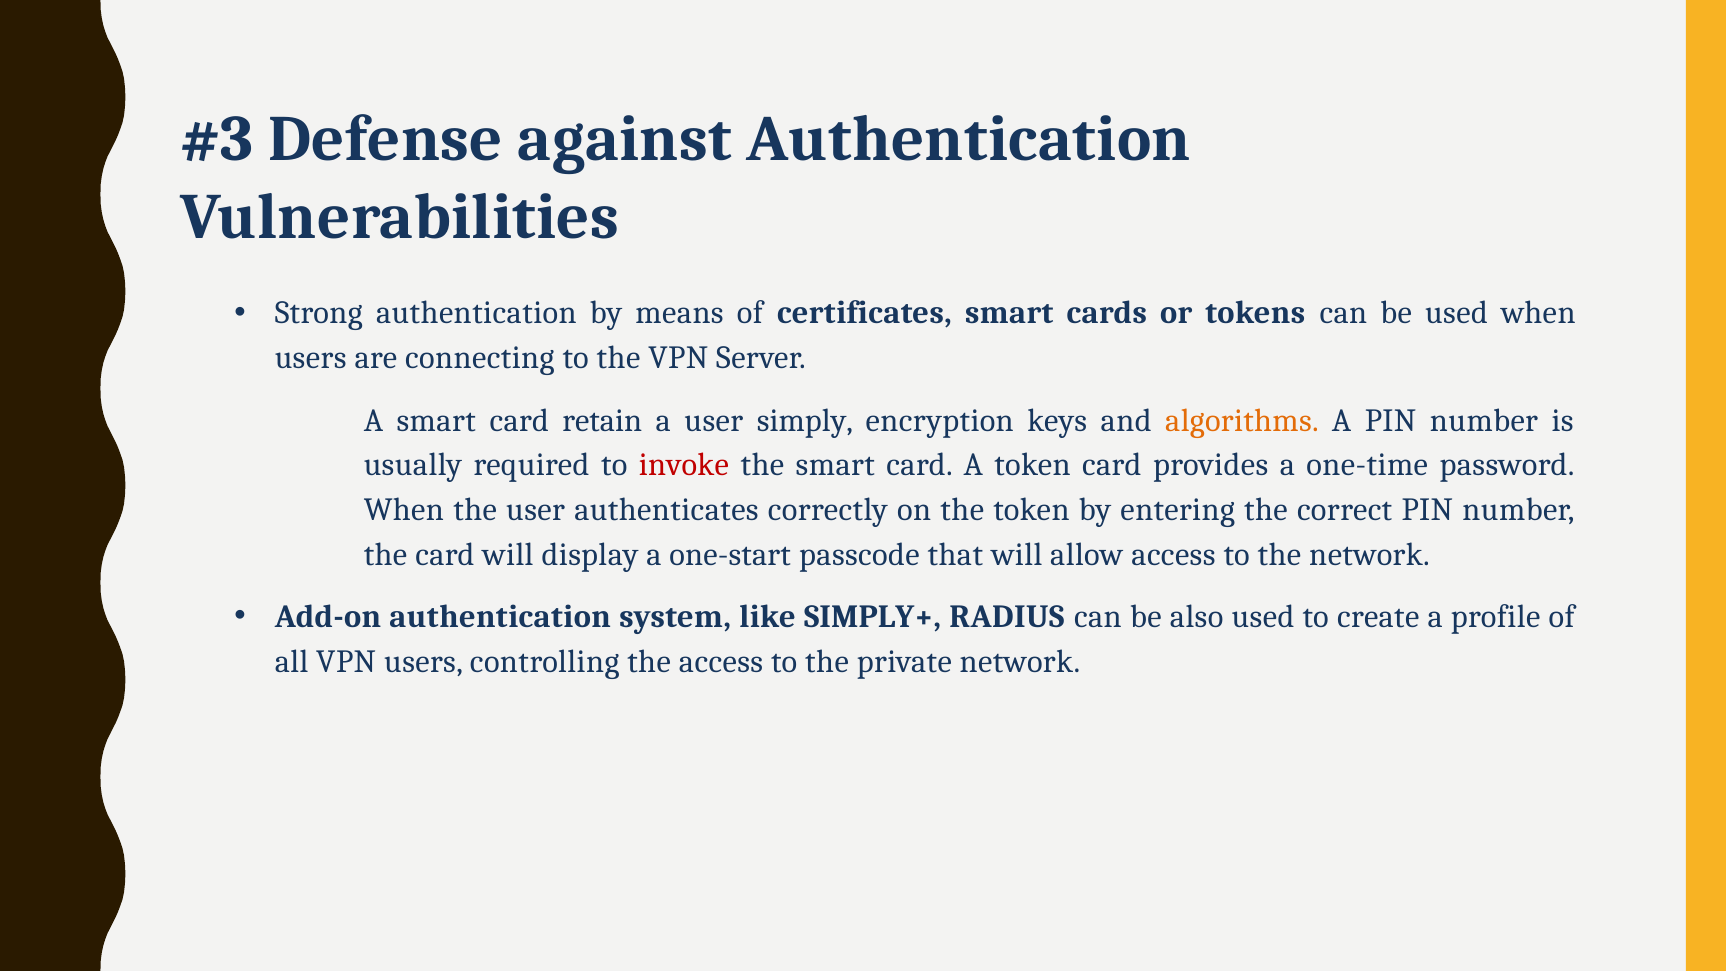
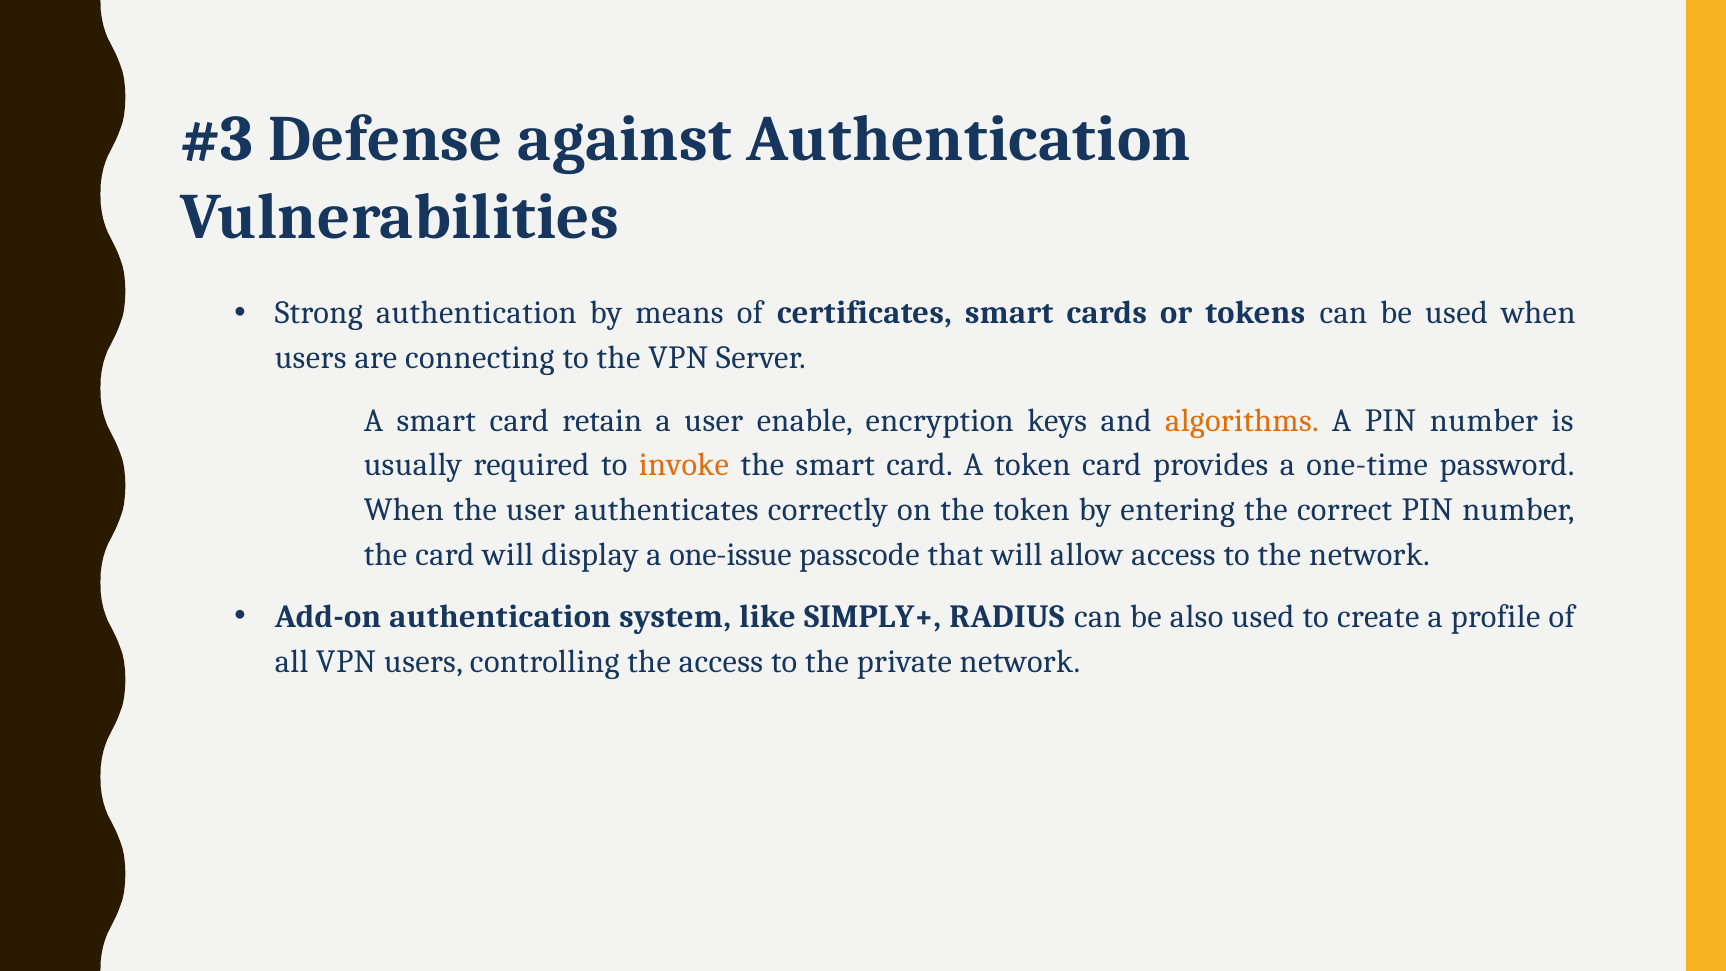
simply: simply -> enable
invoke colour: red -> orange
one-start: one-start -> one-issue
